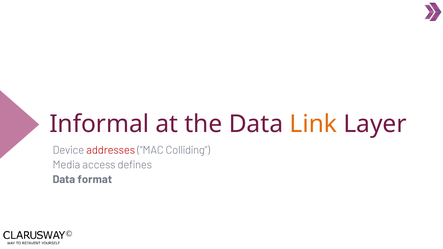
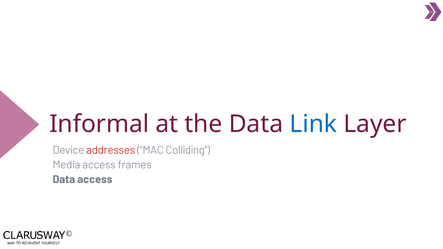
Link colour: orange -> blue
defines: defines -> frames
Data format: format -> access
